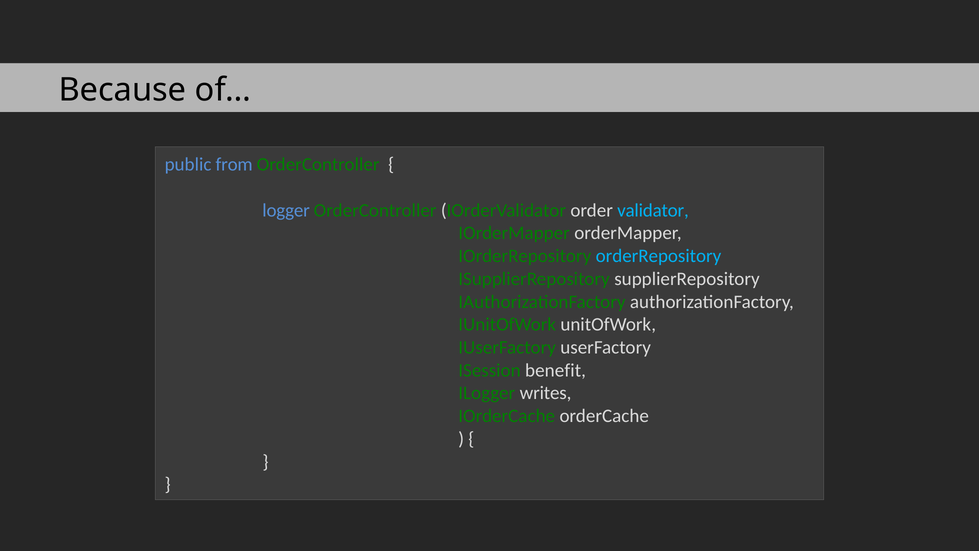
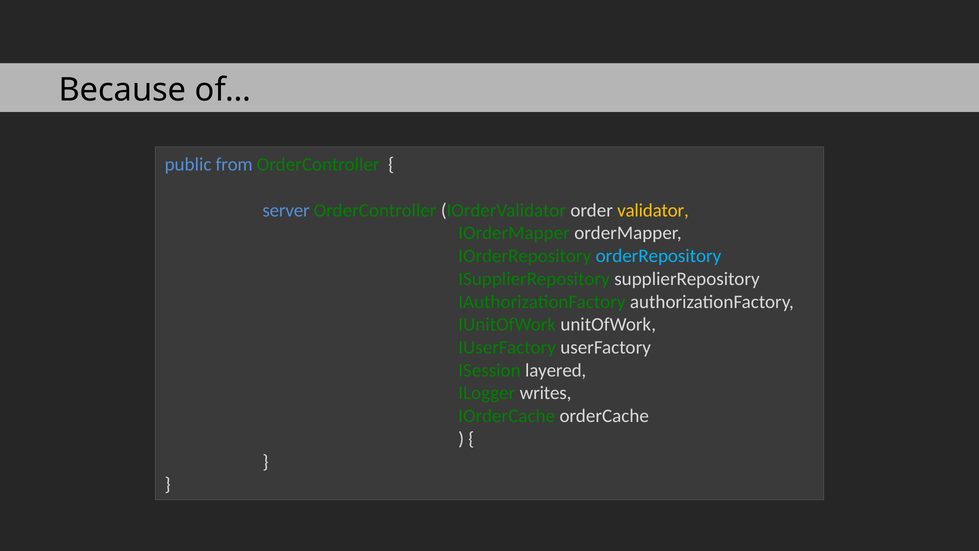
logger: logger -> server
validator colour: light blue -> yellow
benefit: benefit -> layered
